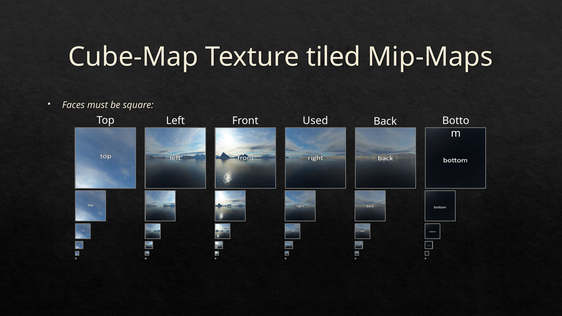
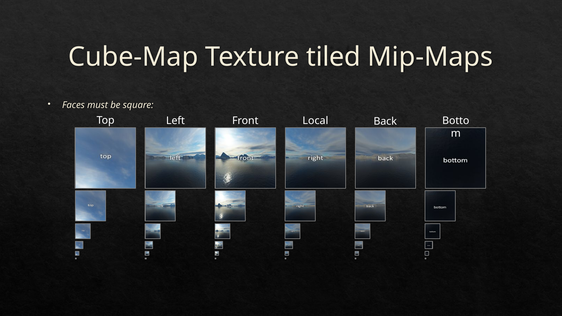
Used: Used -> Local
